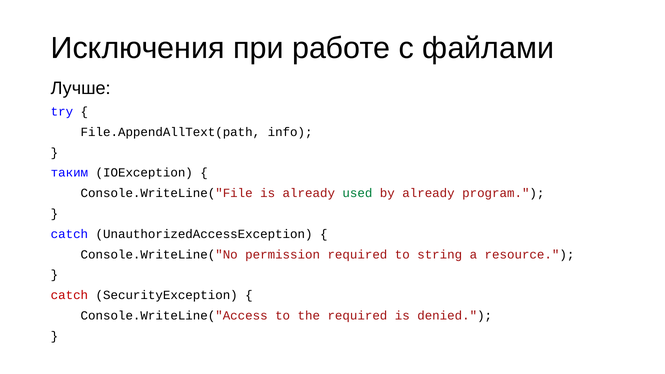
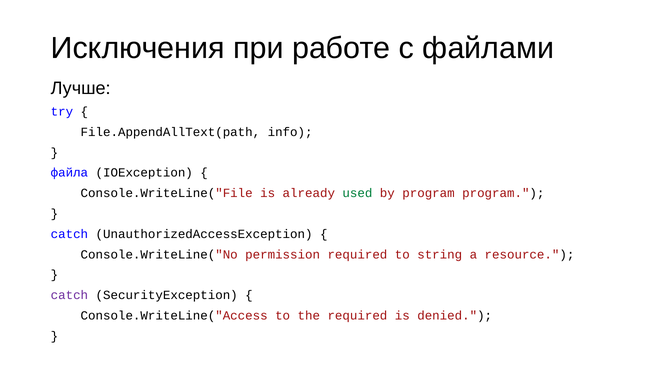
таким: таким -> файла
by already: already -> program
catch at (69, 295) colour: red -> purple
